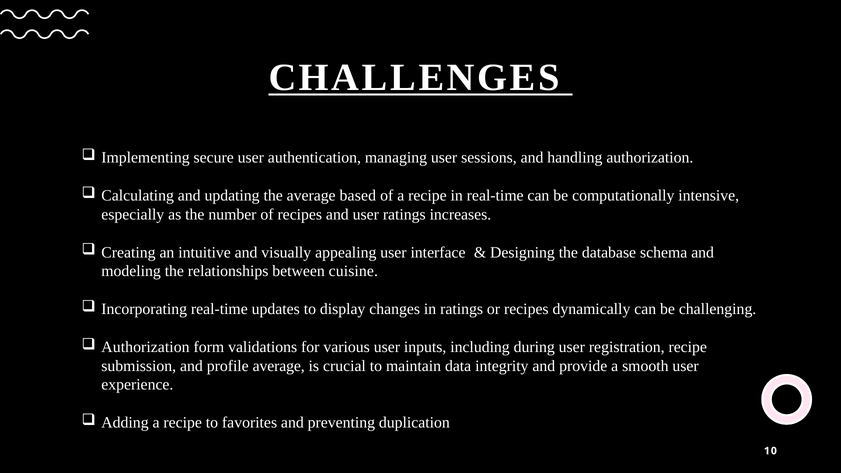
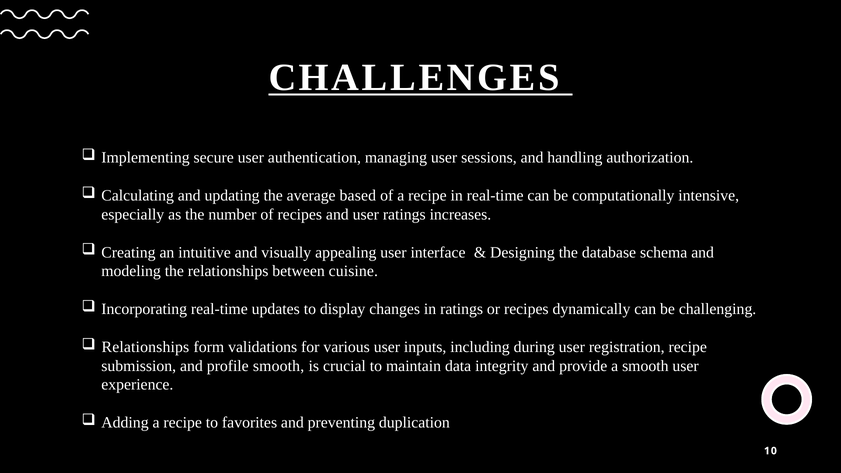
Authorization at (145, 347): Authorization -> Relationships
profile average: average -> smooth
